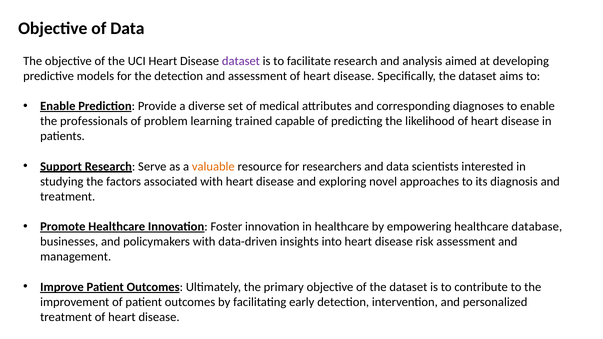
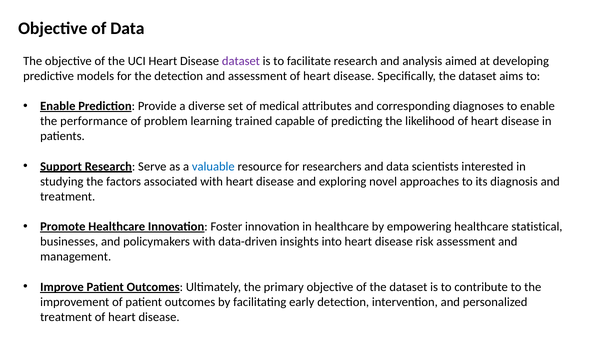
professionals: professionals -> performance
valuable colour: orange -> blue
database: database -> statistical
